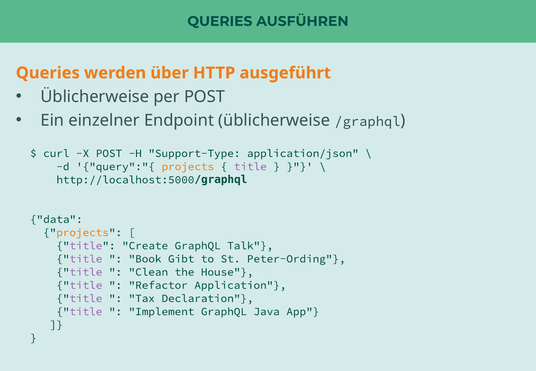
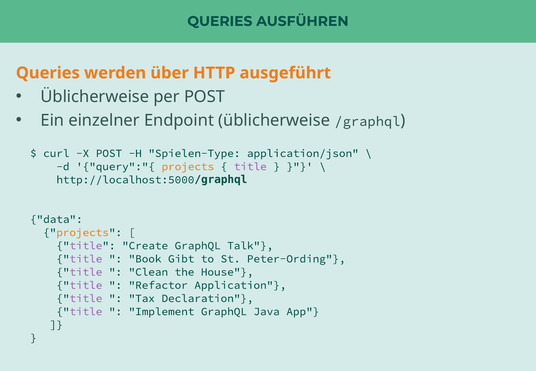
Support-Type: Support-Type -> Spielen-Type
